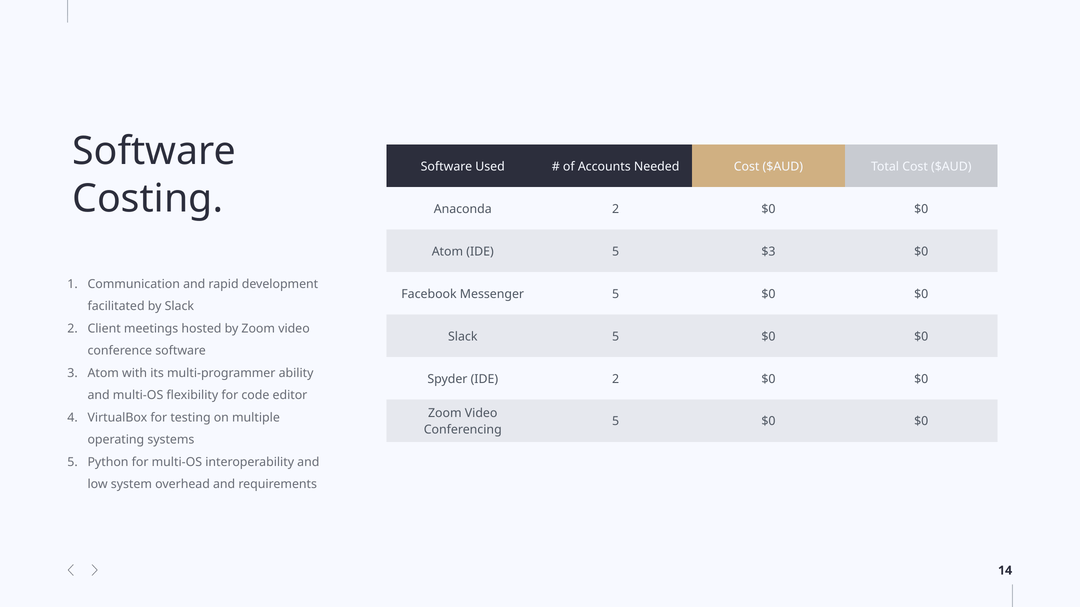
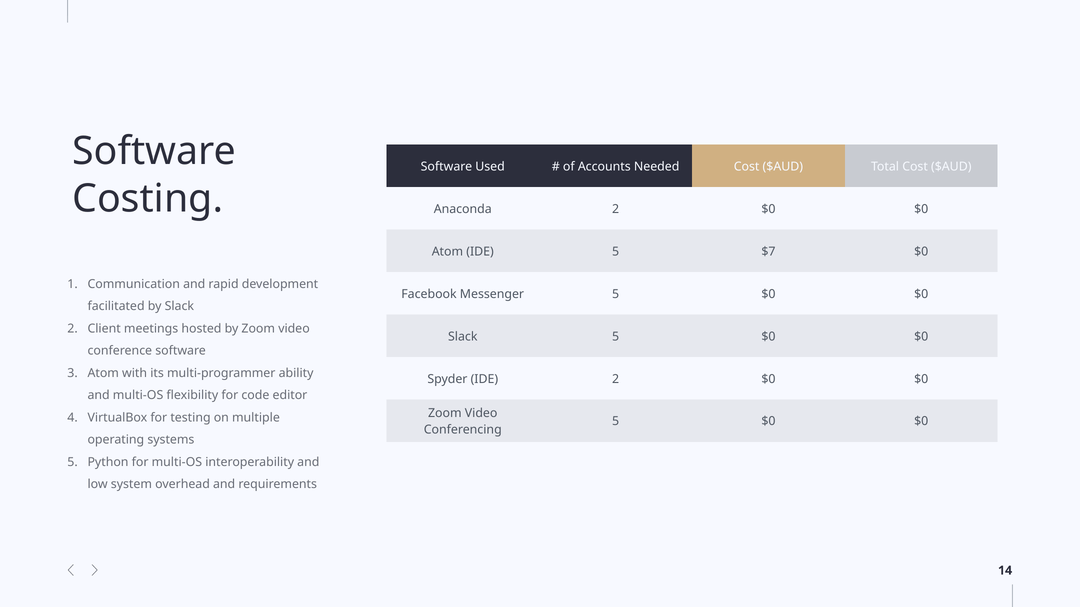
$3: $3 -> $7
